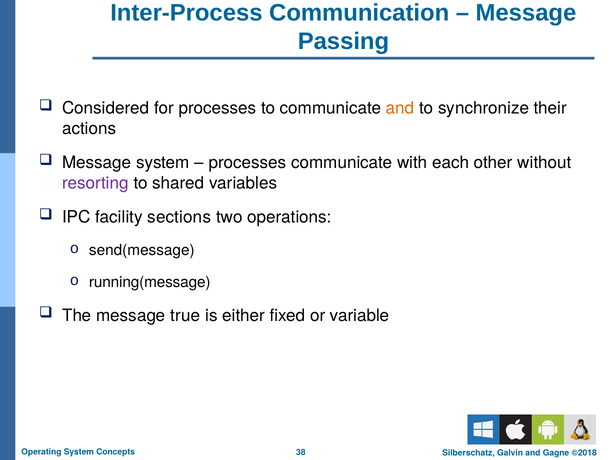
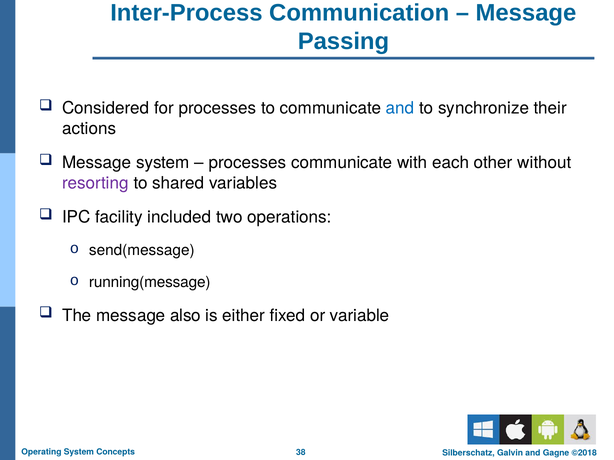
and at (400, 108) colour: orange -> blue
sections: sections -> included
true: true -> also
